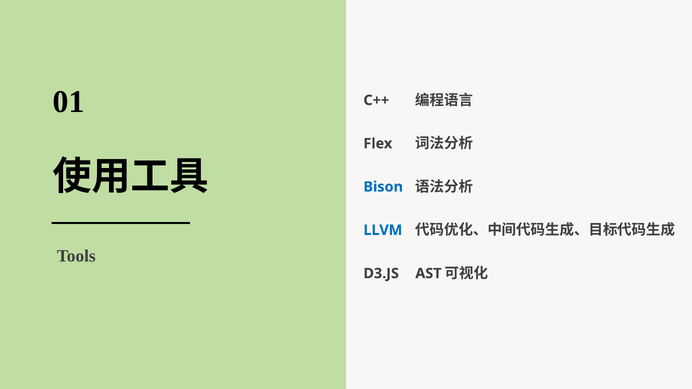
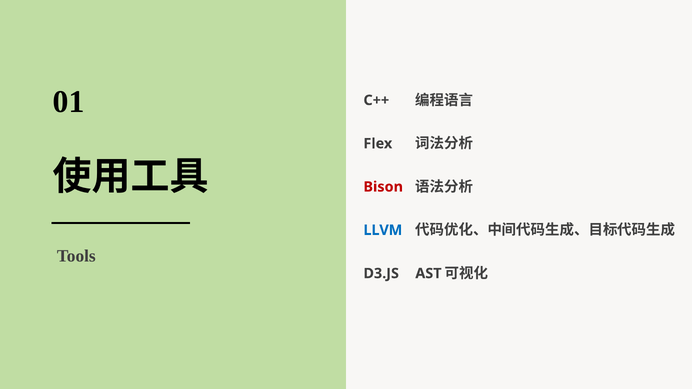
Bison colour: blue -> red
